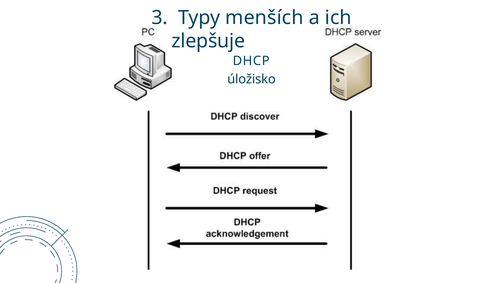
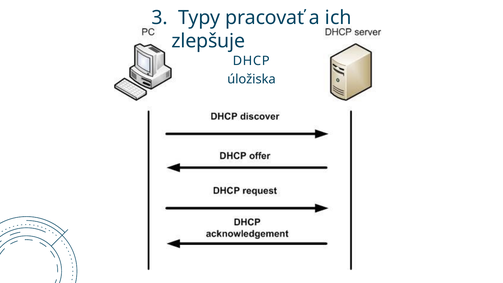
menších: menších -> pracovať
úložisko: úložisko -> úložiska
